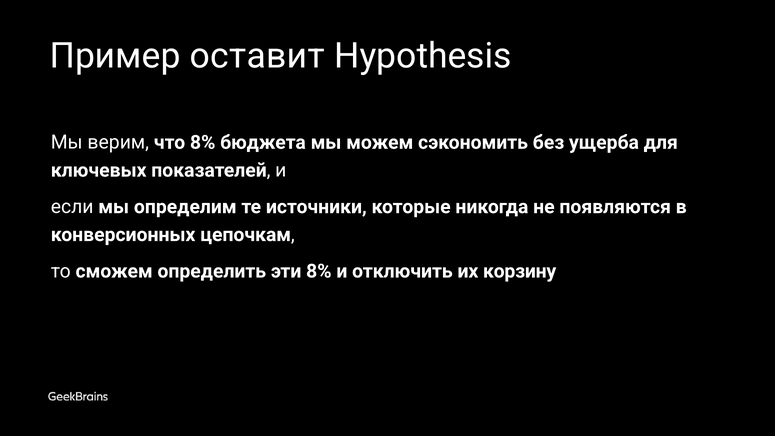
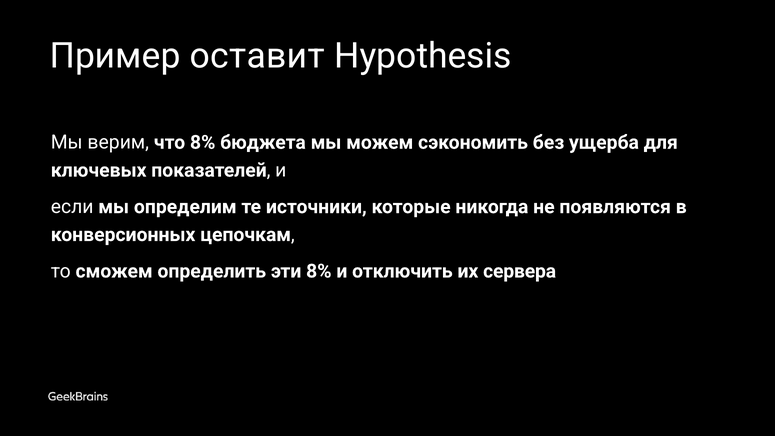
корзину: корзину -> сервера
